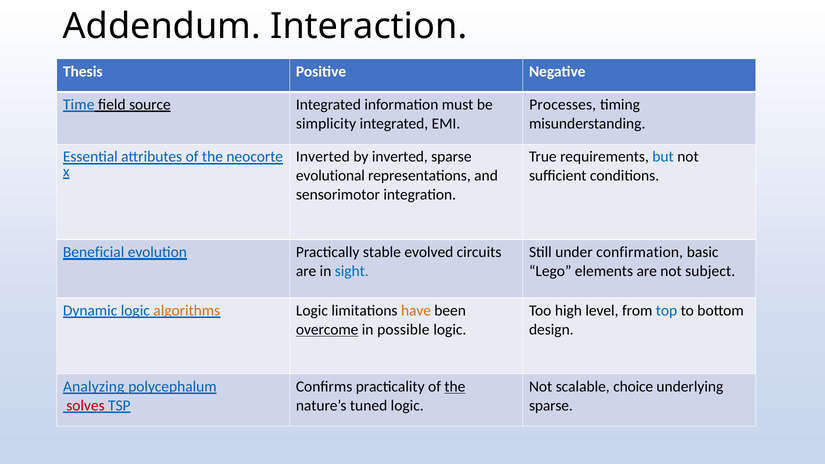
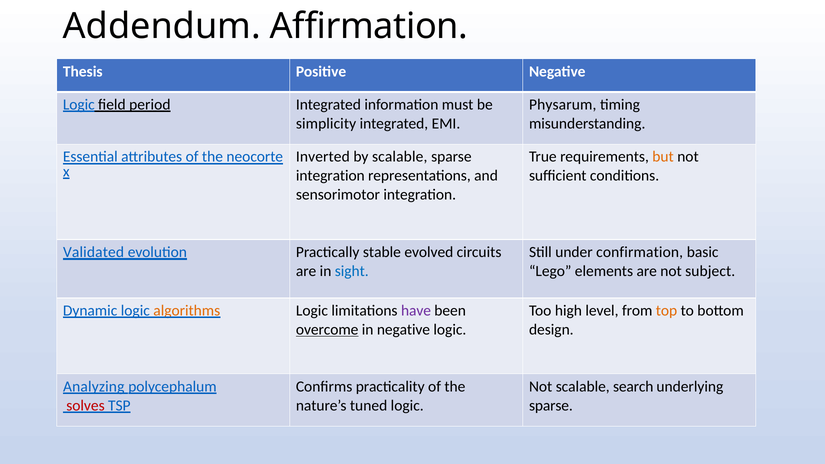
Interaction: Interaction -> Affirmation
Time at (79, 105): Time -> Logic
source: source -> period
Processes: Processes -> Physarum
by inverted: inverted -> scalable
but colour: blue -> orange
evolutional at (330, 176): evolutional -> integration
Beneficial: Beneficial -> Validated
have colour: orange -> purple
top colour: blue -> orange
in possible: possible -> negative
the at (455, 387) underline: present -> none
choice: choice -> search
